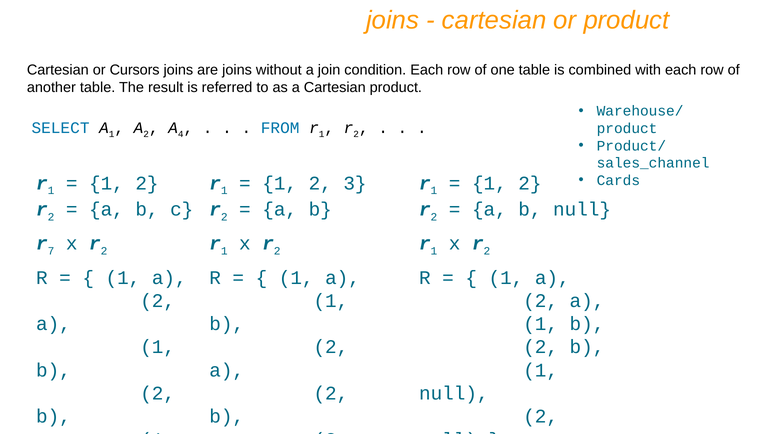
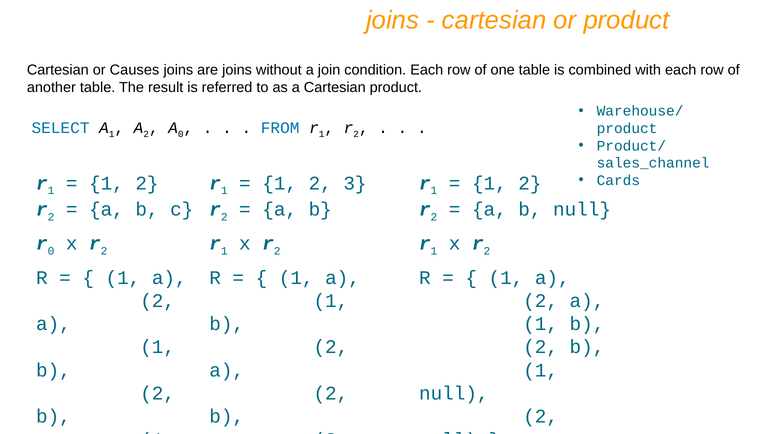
Cursors: Cursors -> Causes
4 at (181, 134): 4 -> 0
r 7: 7 -> 0
